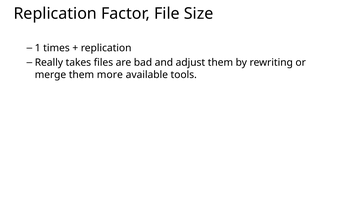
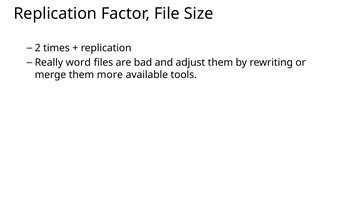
1: 1 -> 2
takes: takes -> word
